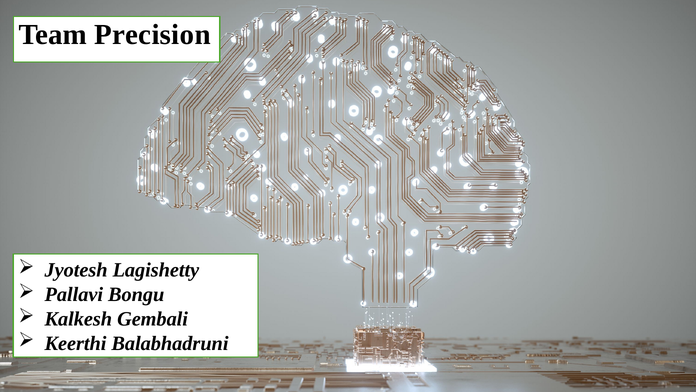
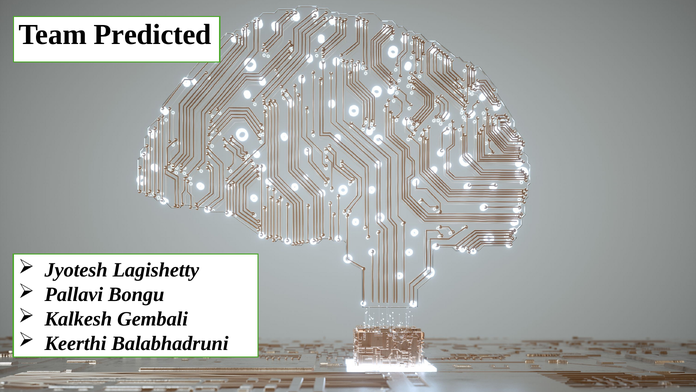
Precision: Precision -> Predicted
